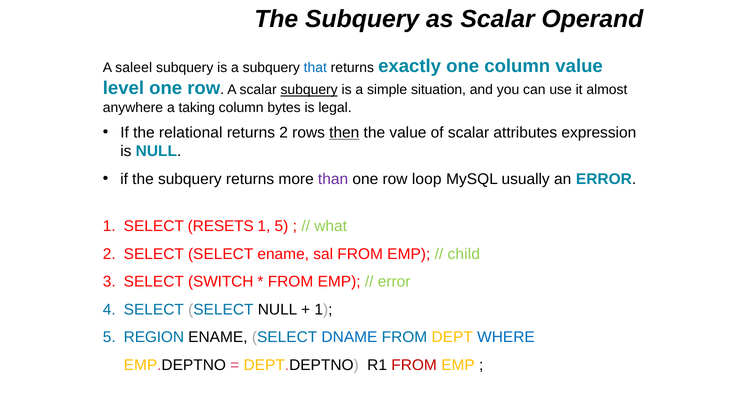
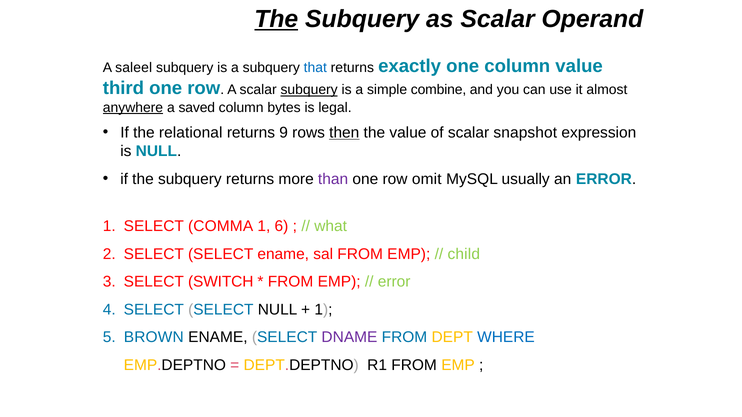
The at (276, 19) underline: none -> present
level: level -> third
situation: situation -> combine
anywhere underline: none -> present
taking: taking -> saved
returns 2: 2 -> 9
attributes: attributes -> snapshot
loop: loop -> omit
RESETS: RESETS -> COMMA
5 at (281, 226): 5 -> 6
REGION: REGION -> BROWN
DNAME colour: blue -> purple
FROM at (414, 366) colour: red -> black
